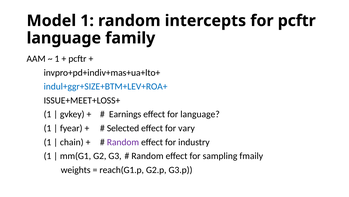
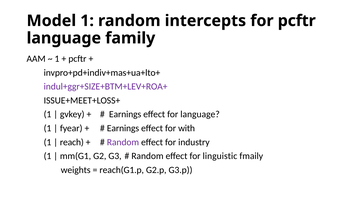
indul+ggr+SIZE+BTM+LEV+ROA+ colour: blue -> purple
Selected at (123, 128): Selected -> Earnings
vary: vary -> with
chain: chain -> reach
sampling: sampling -> linguistic
